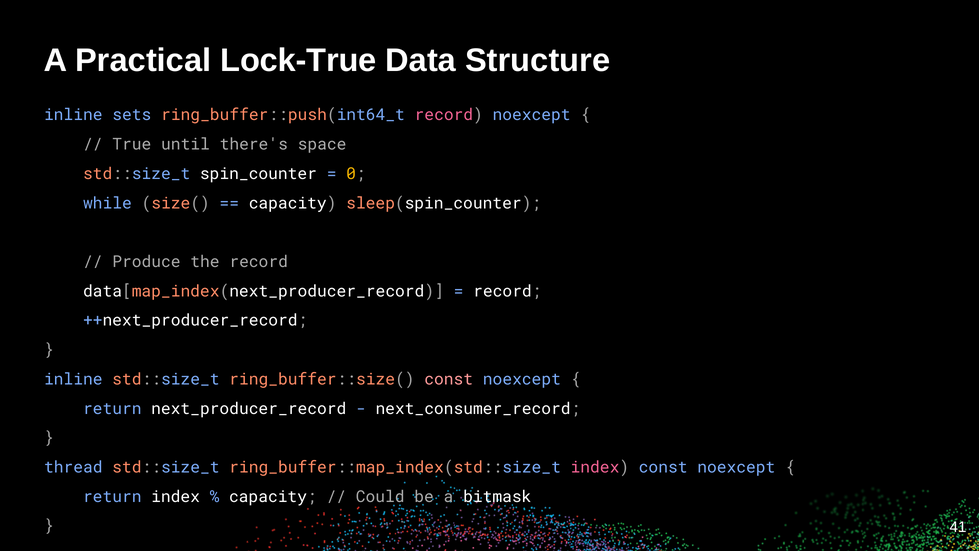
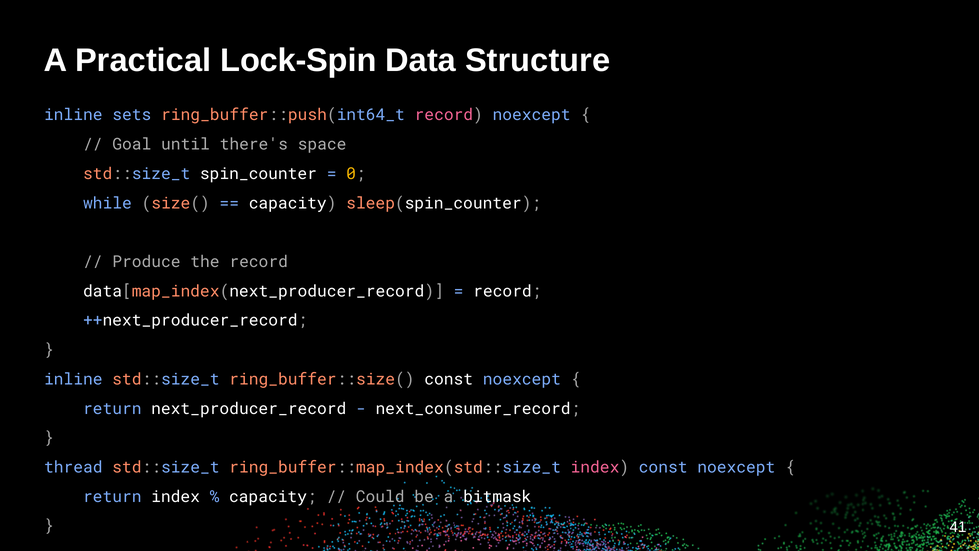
Lock-True: Lock-True -> Lock-Spin
True: True -> Goal
const at (449, 379) colour: pink -> white
